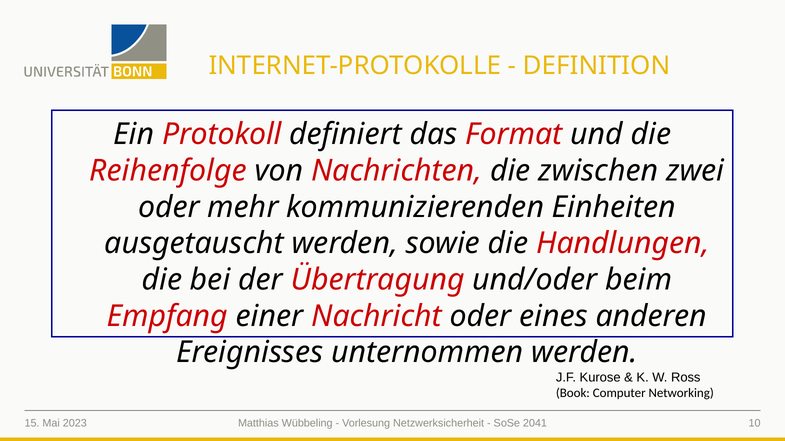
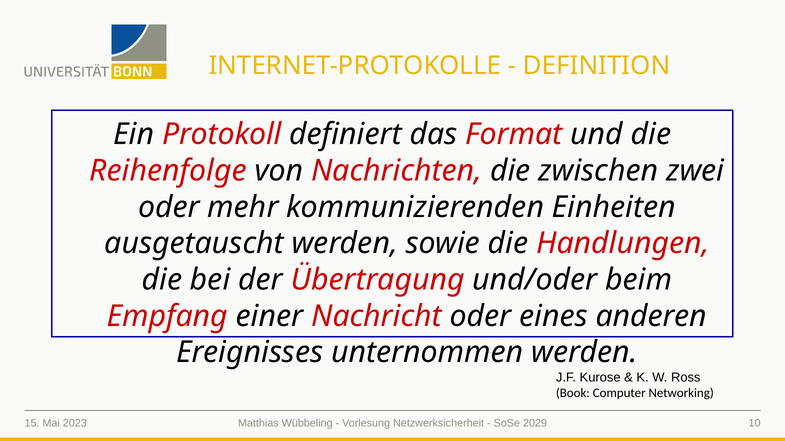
2041: 2041 -> 2029
